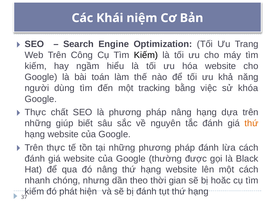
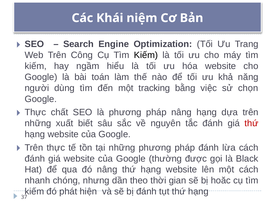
khóa: khóa -> chọn
giúp: giúp -> xuất
thứ at (251, 123) colour: orange -> red
